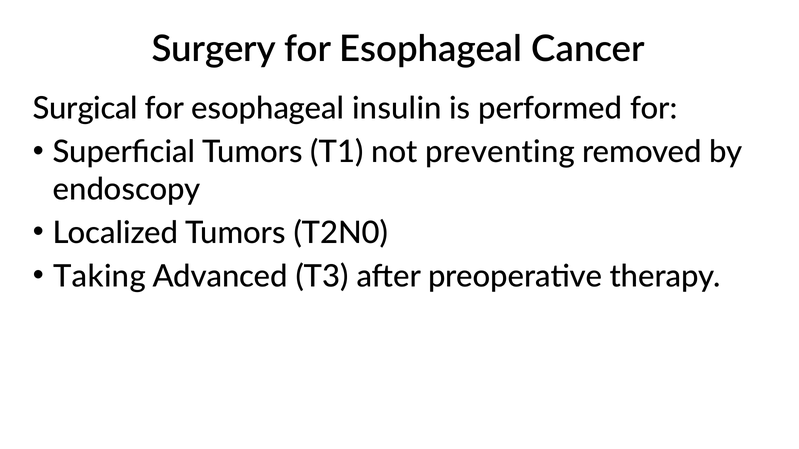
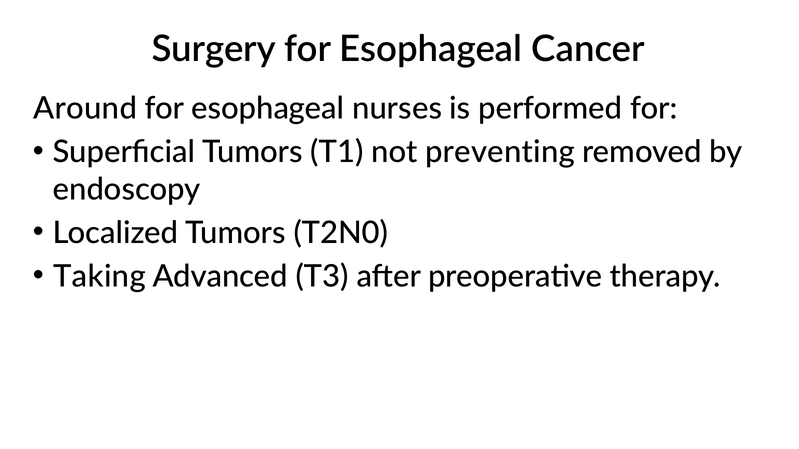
Surgical: Surgical -> Around
insulin: insulin -> nurses
